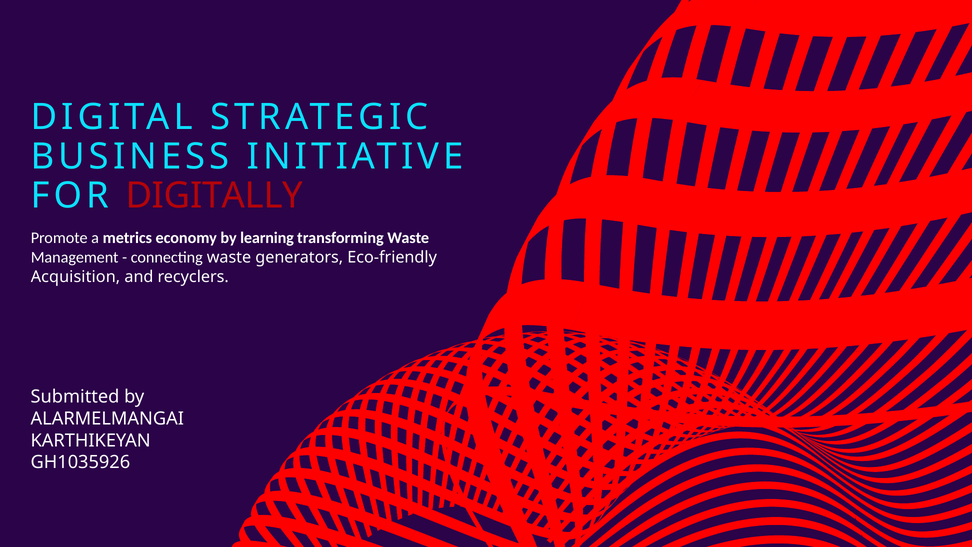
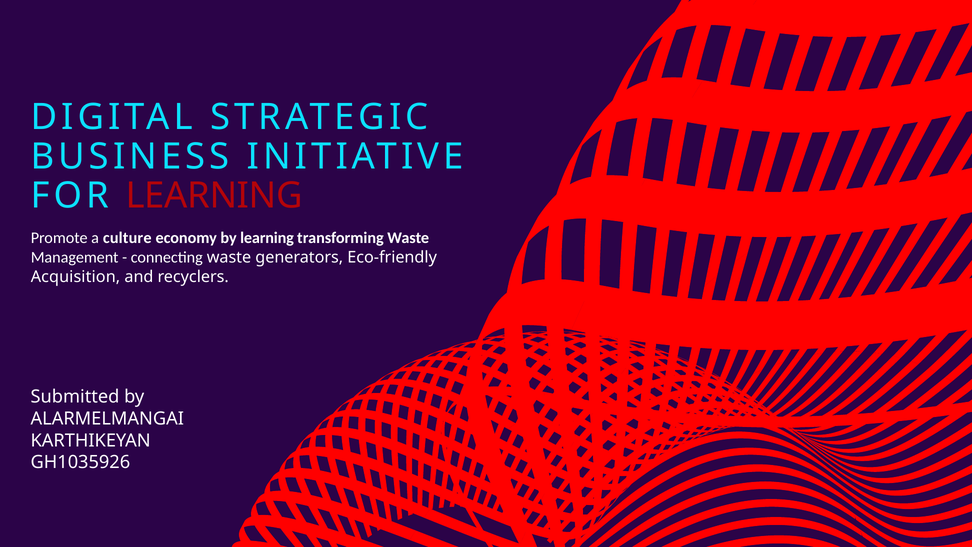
FOR DIGITALLY: DIGITALLY -> LEARNING
metrics: metrics -> culture
